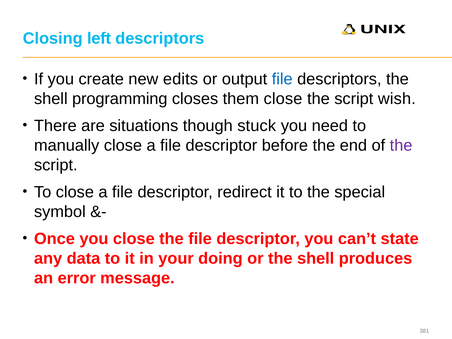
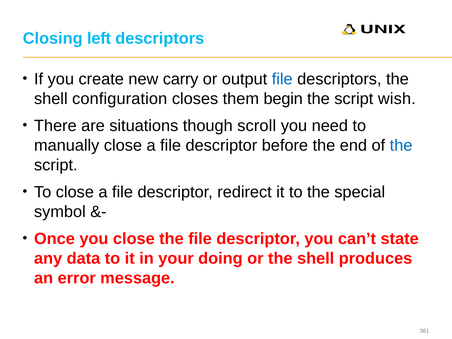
edits: edits -> carry
programming: programming -> configuration
them close: close -> begin
stuck: stuck -> scroll
the at (401, 145) colour: purple -> blue
